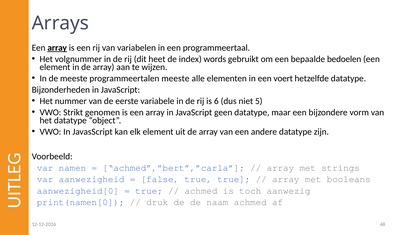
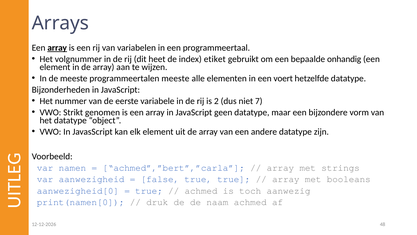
words: words -> etiket
bedoelen: bedoelen -> onhandig
6: 6 -> 2
5: 5 -> 7
